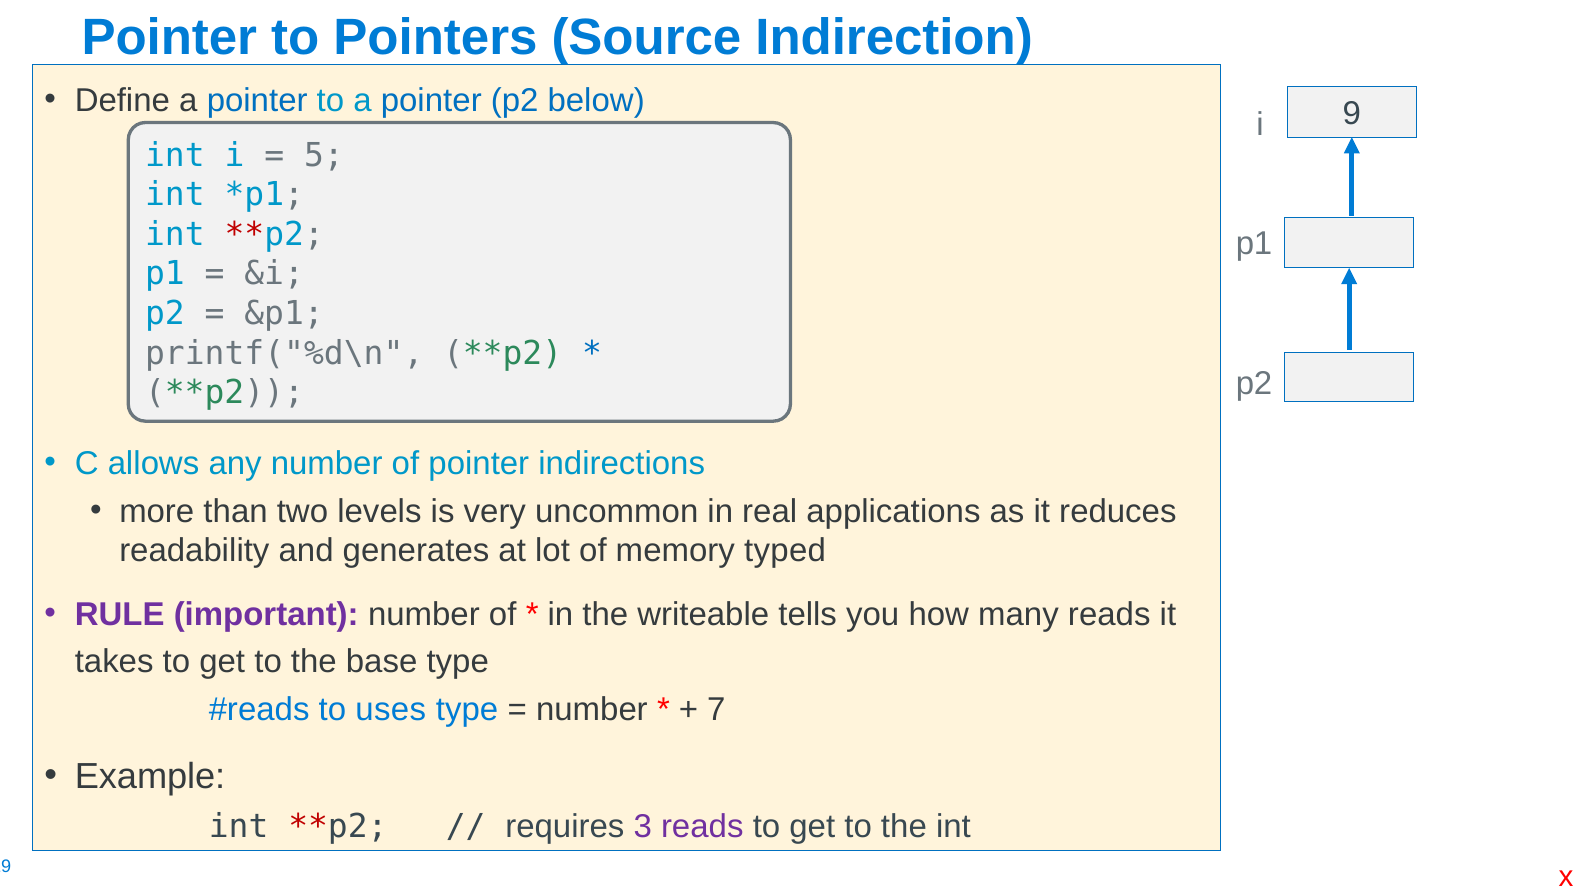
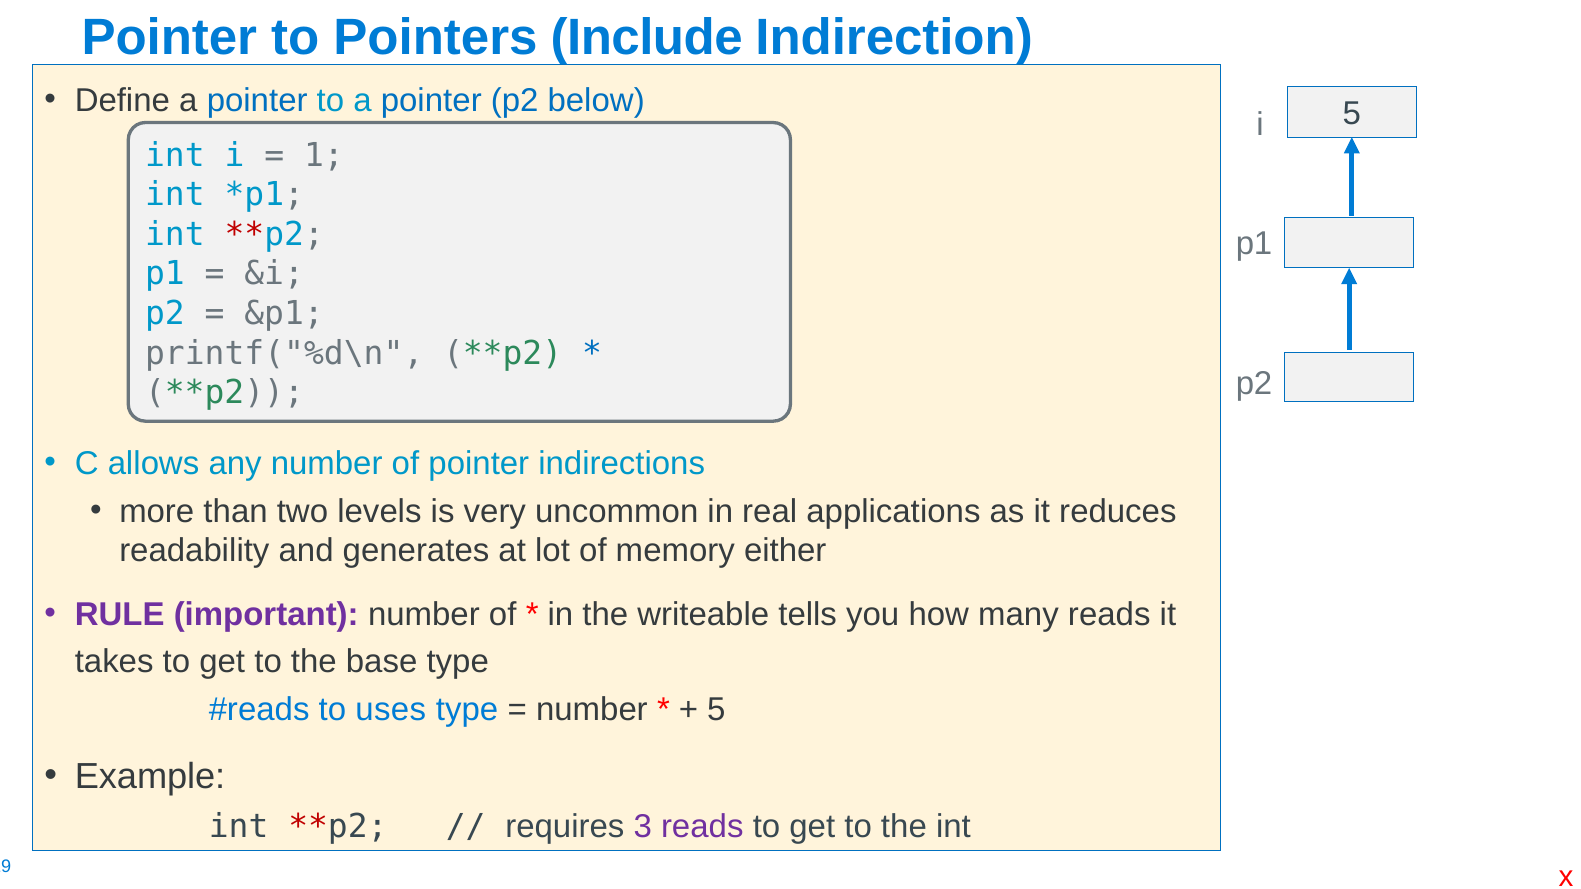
Source: Source -> Include
i 9: 9 -> 5
5: 5 -> 1
typed: typed -> either
7 at (716, 710): 7 -> 5
